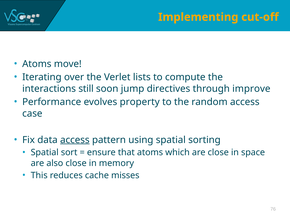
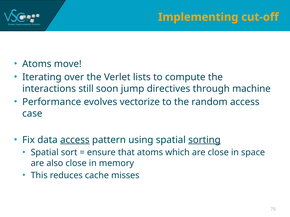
improve: improve -> machine
property: property -> vectorize
sorting underline: none -> present
